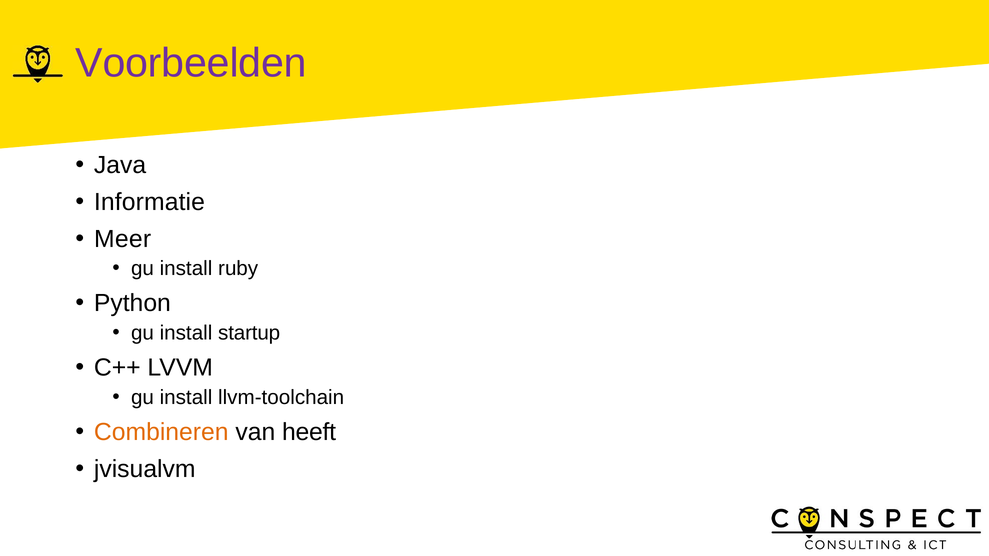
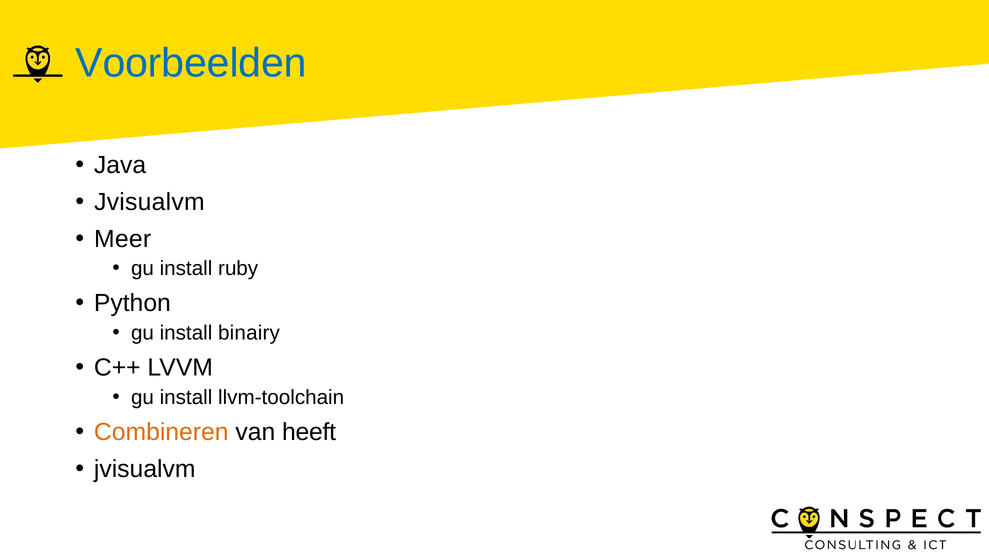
Voorbeelden colour: purple -> blue
Informatie at (149, 202): Informatie -> Jvisualvm
startup: startup -> binairy
